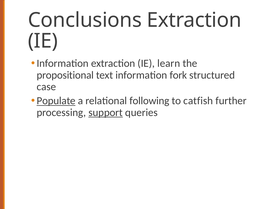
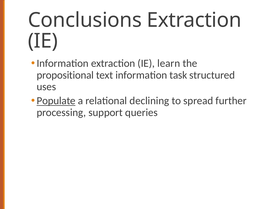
fork: fork -> task
case: case -> uses
following: following -> declining
catfish: catfish -> spread
support underline: present -> none
